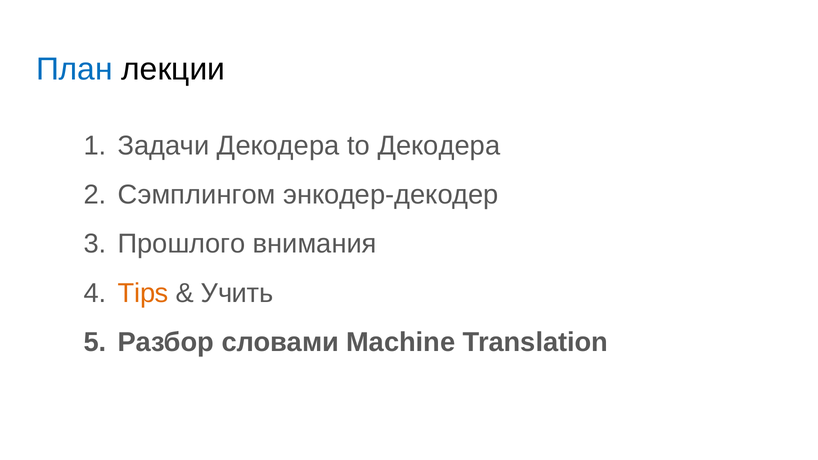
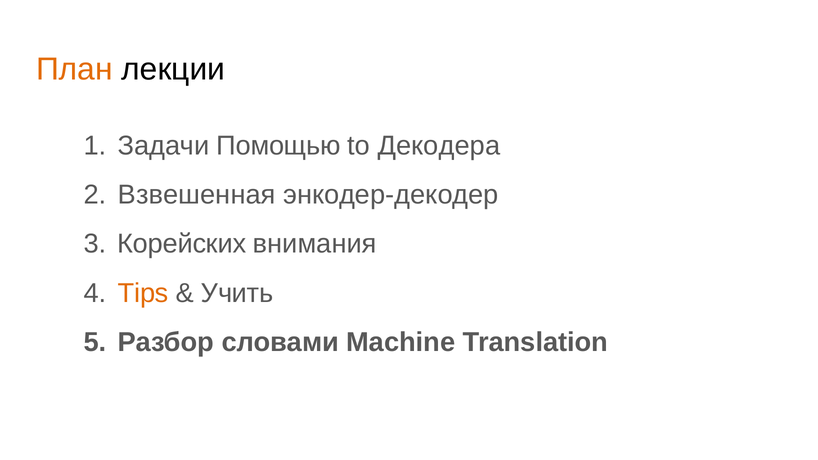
План colour: blue -> orange
Задачи Декодера: Декодера -> Помощью
Сэмплингом: Сэмплингом -> Взвешенная
Прошлого: Прошлого -> Корейских
